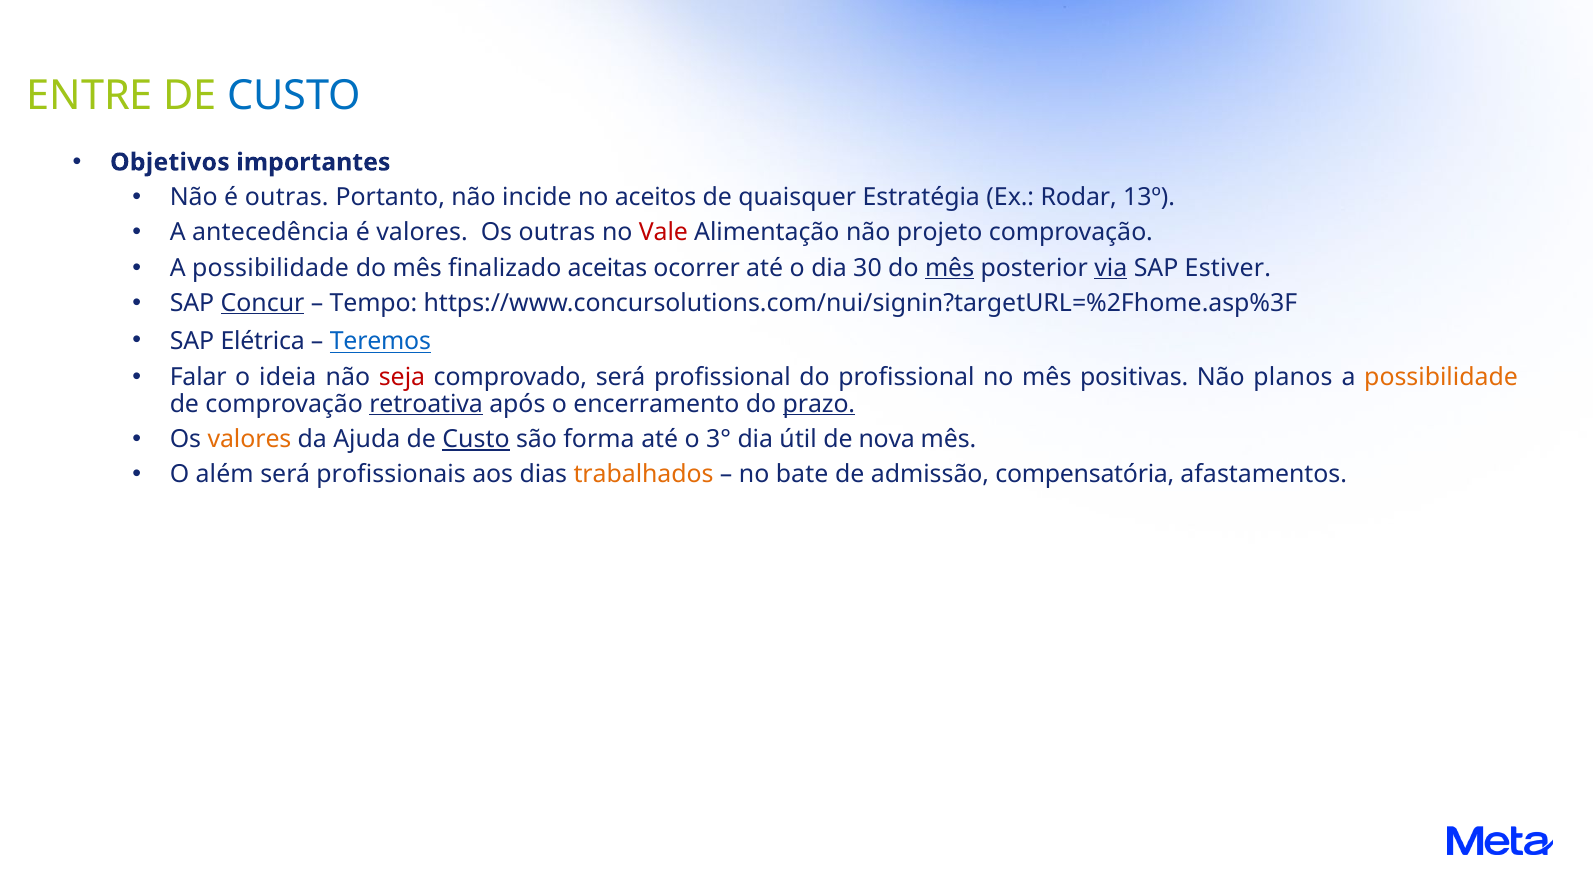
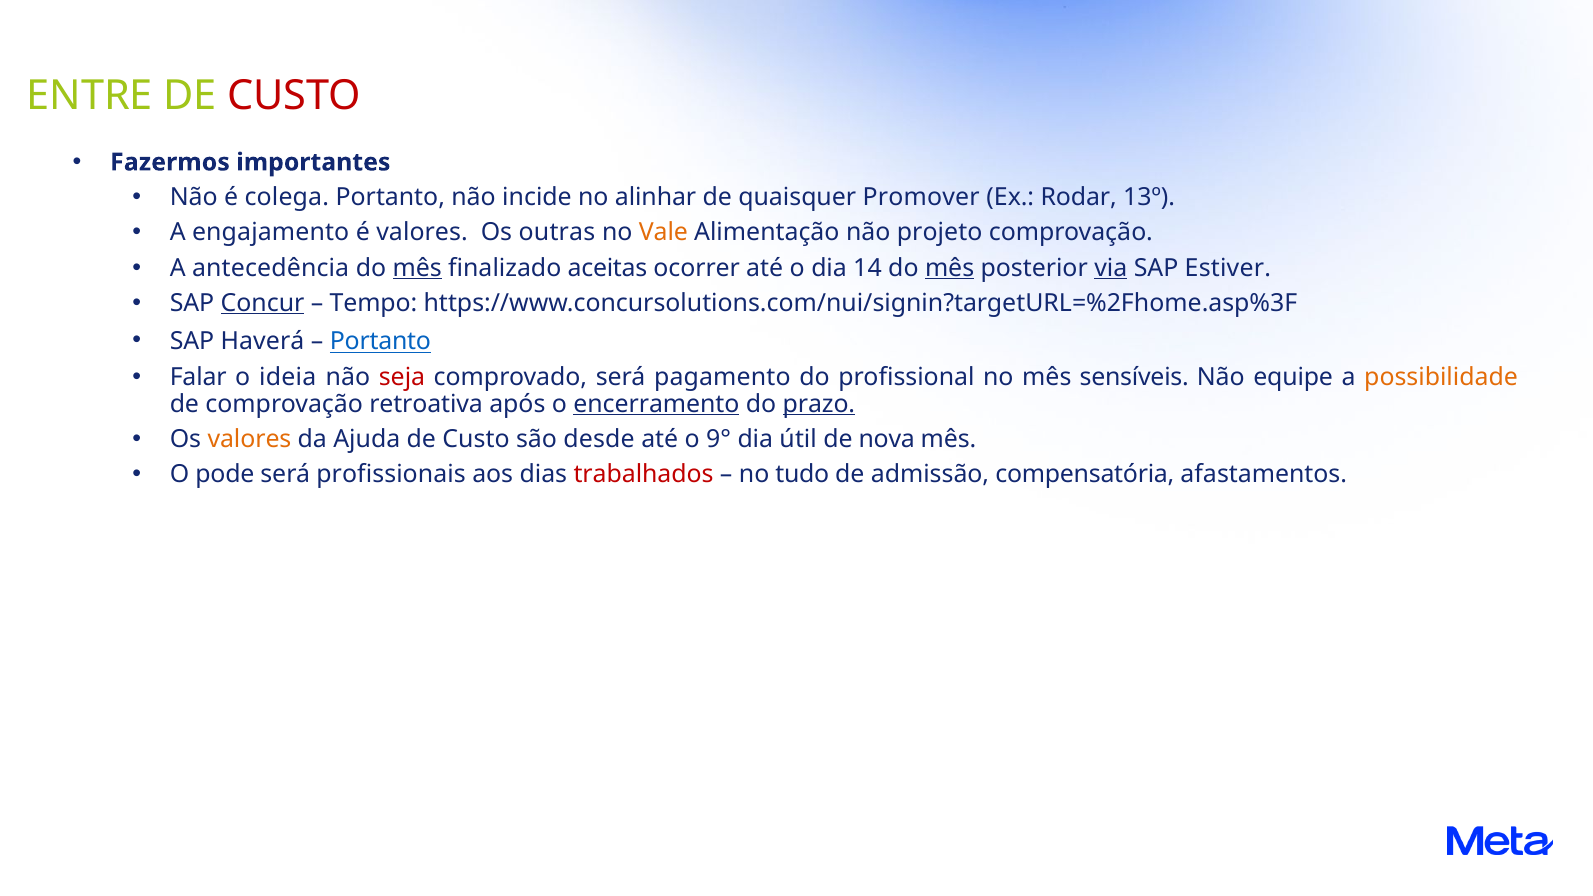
CUSTO at (294, 96) colour: blue -> red
Objetivos: Objetivos -> Fazermos
é outras: outras -> colega
aceitos: aceitos -> alinhar
Estratégia: Estratégia -> Promover
antecedência: antecedência -> engajamento
Vale colour: red -> orange
possibilidade at (271, 268): possibilidade -> antecedência
mês at (417, 268) underline: none -> present
30: 30 -> 14
Elétrica: Elétrica -> Haverá
Teremos at (380, 341): Teremos -> Portanto
será profissional: profissional -> pagamento
positivas: positivas -> sensíveis
planos: planos -> equipe
retroativa underline: present -> none
encerramento underline: none -> present
Custo at (476, 439) underline: present -> none
forma: forma -> desde
3°: 3° -> 9°
além: além -> pode
trabalhados colour: orange -> red
bate: bate -> tudo
